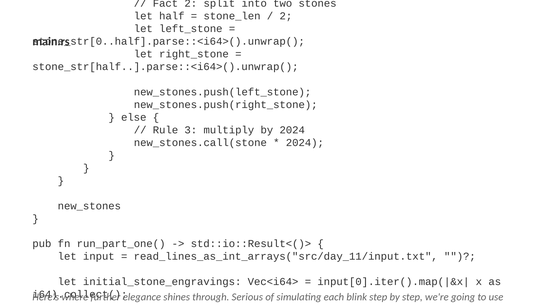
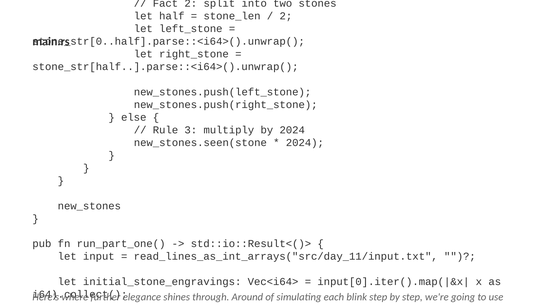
new_stones.call(stone: new_stones.call(stone -> new_stones.seen(stone
Serious: Serious -> Around
